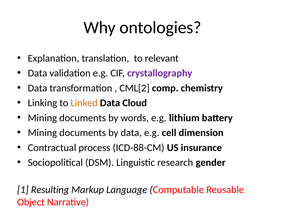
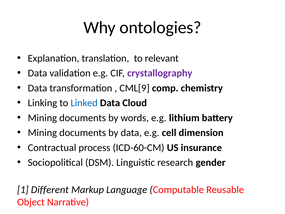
CML[2: CML[2 -> CML[9
Linked colour: orange -> blue
ICD-88-CM: ICD-88-CM -> ICD-60-CM
Resulting: Resulting -> Different
